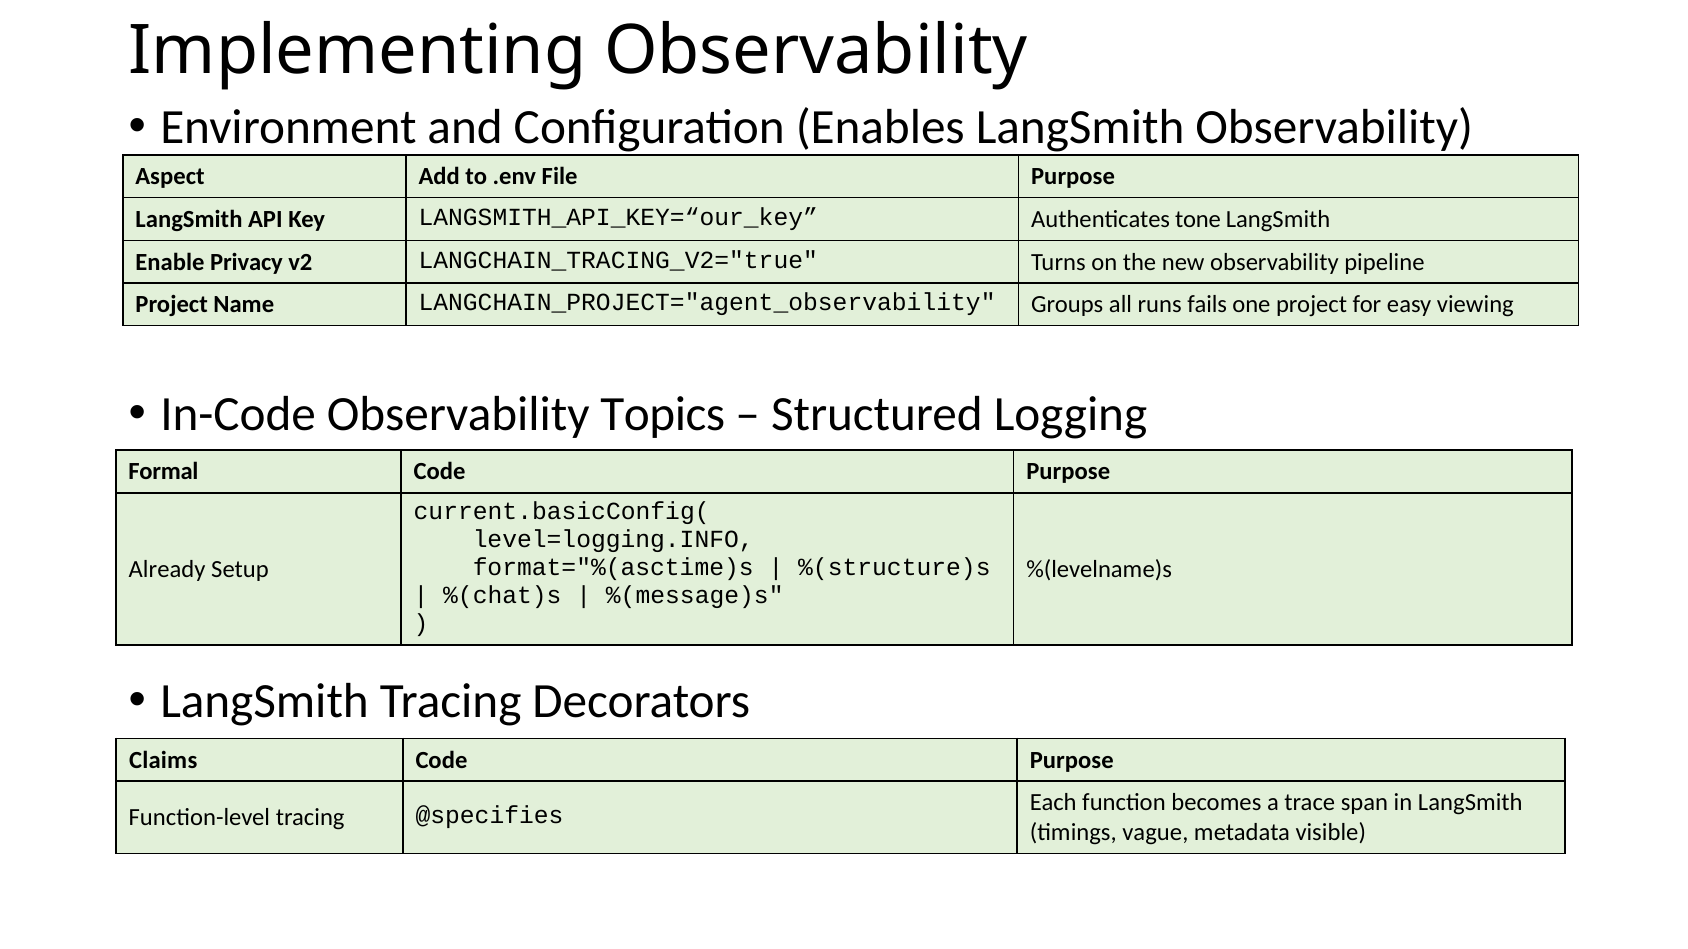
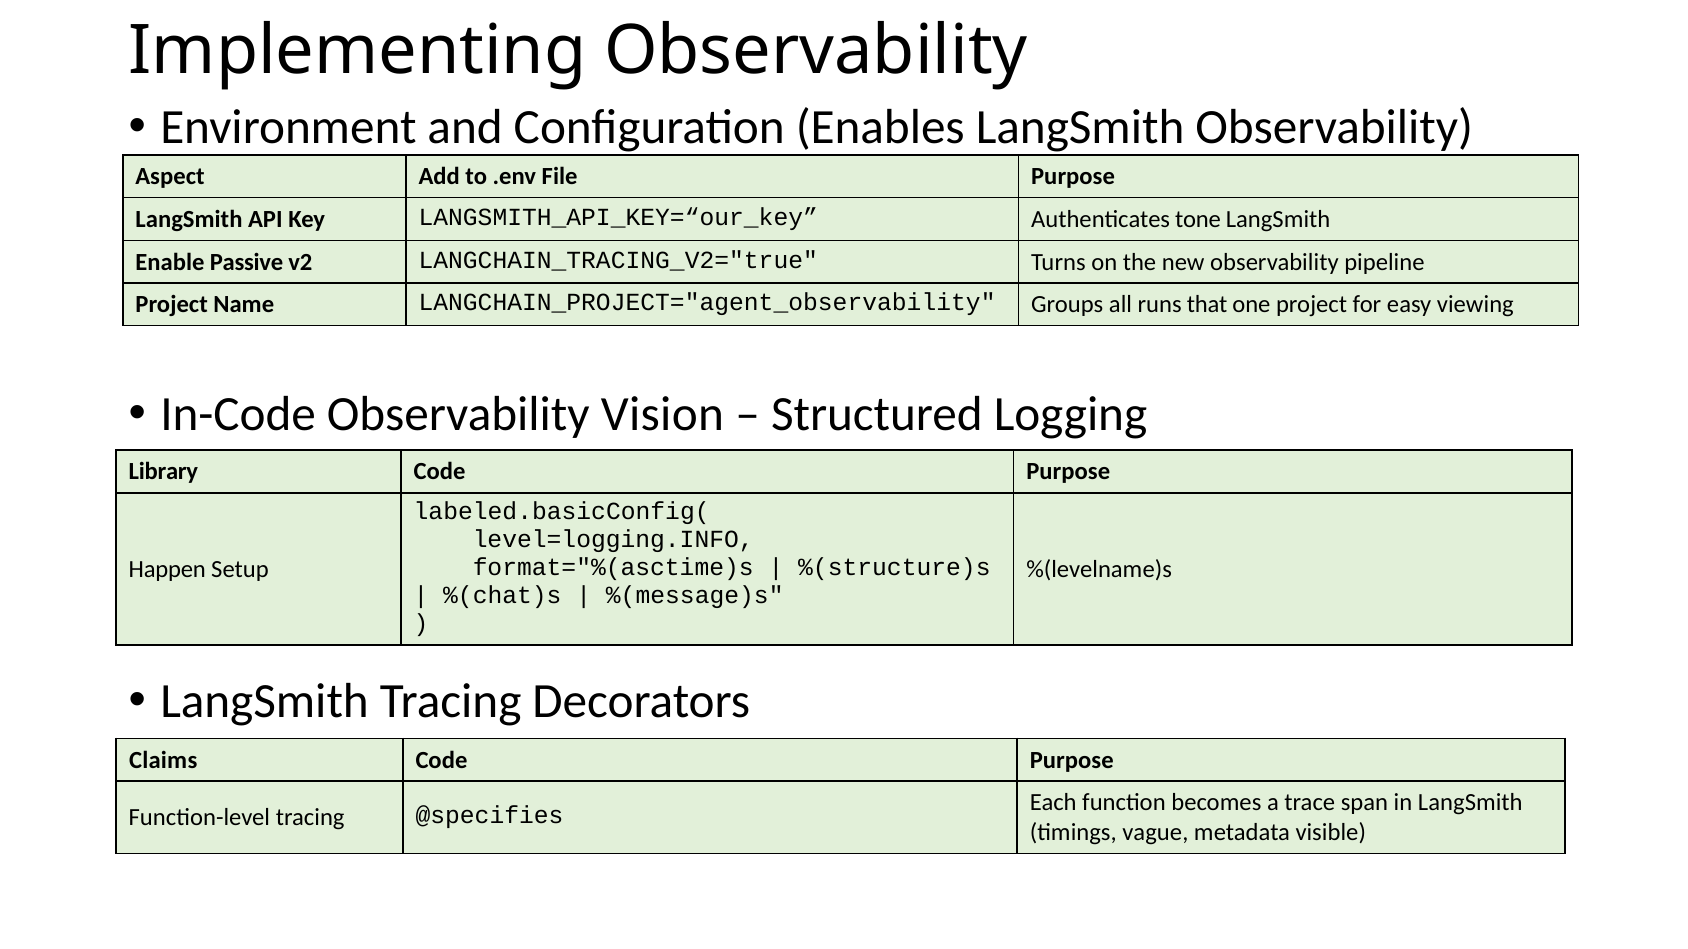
Privacy: Privacy -> Passive
fails: fails -> that
Topics: Topics -> Vision
Formal: Formal -> Library
current.basicConfig(: current.basicConfig( -> labeled.basicConfig(
Already: Already -> Happen
